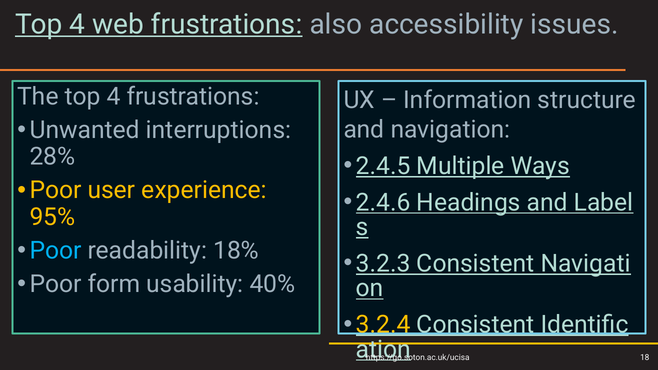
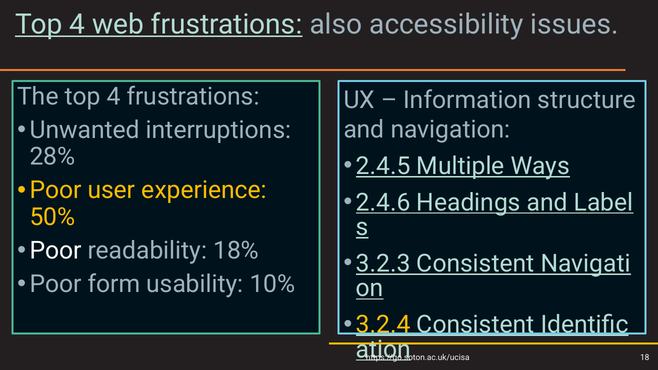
95%: 95% -> 50%
Poor at (56, 250) colour: light blue -> white
40%: 40% -> 10%
